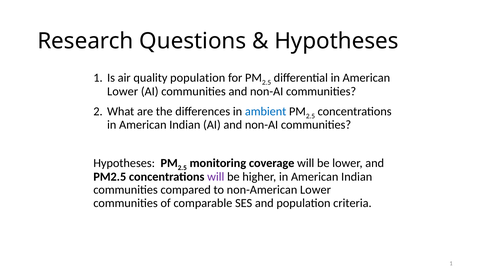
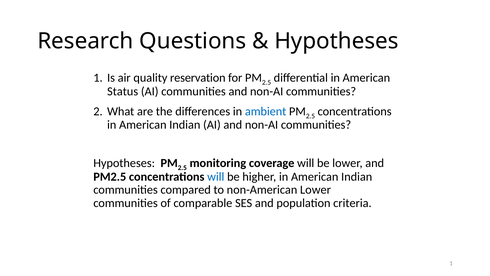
quality population: population -> reservation
Lower at (123, 91): Lower -> Status
will at (216, 176) colour: purple -> blue
